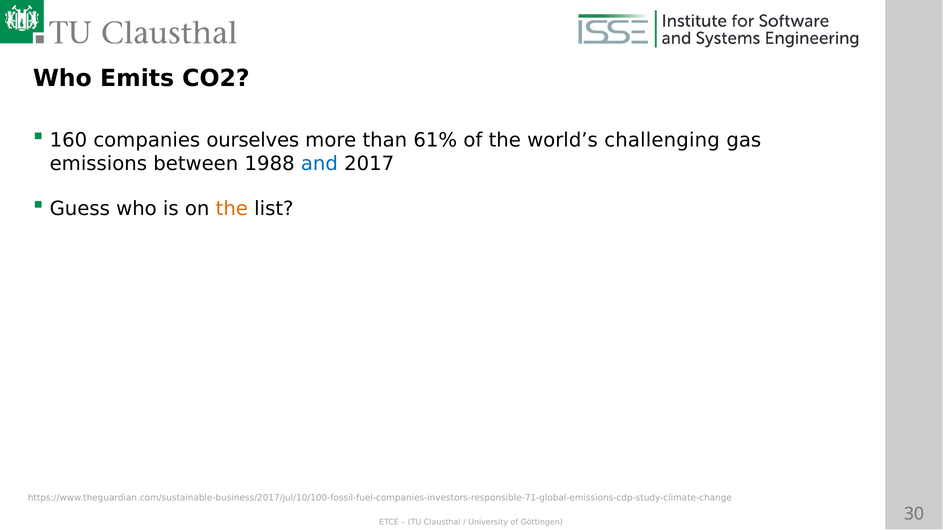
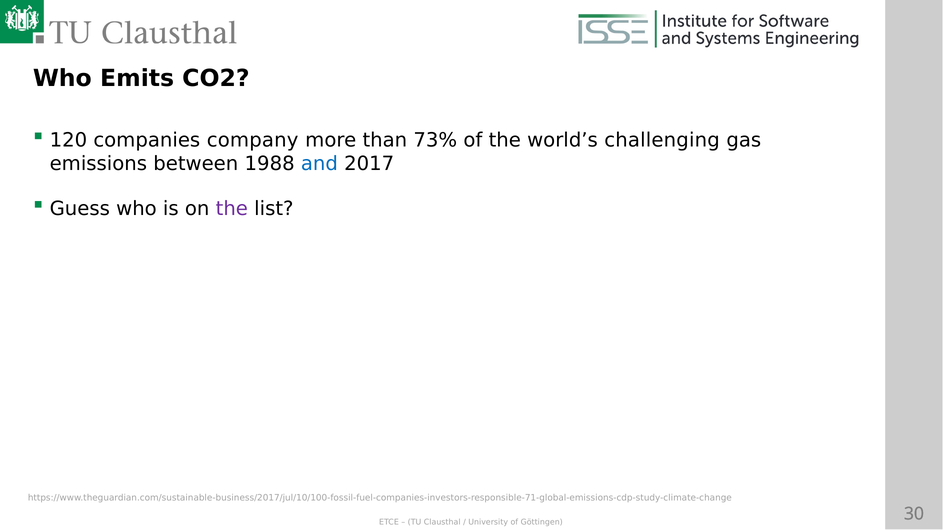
160: 160 -> 120
ourselves: ourselves -> company
61%: 61% -> 73%
the at (232, 209) colour: orange -> purple
